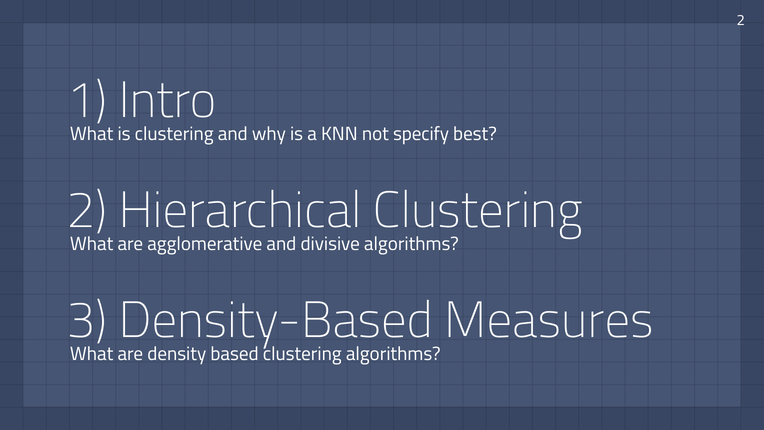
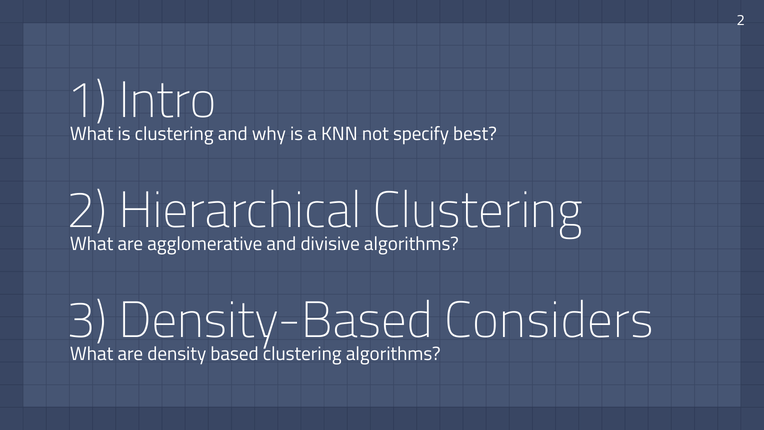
Measures: Measures -> Considers
